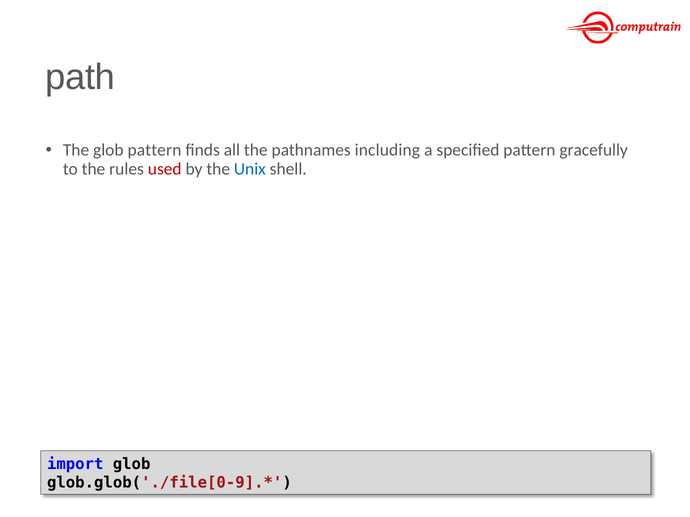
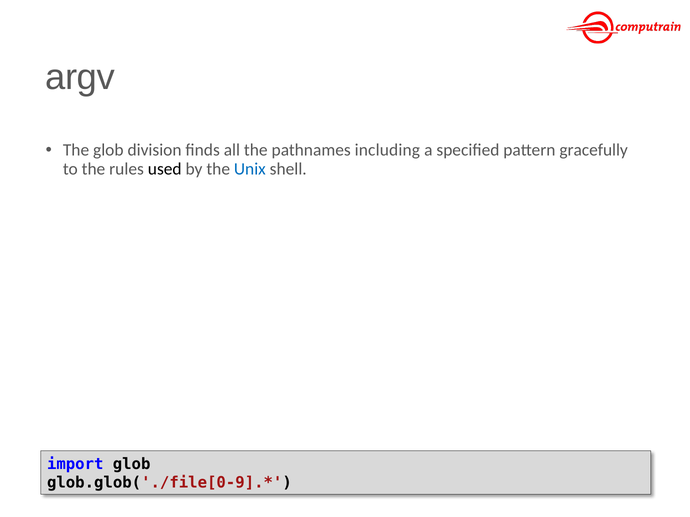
path: path -> argv
glob pattern: pattern -> division
used colour: red -> black
